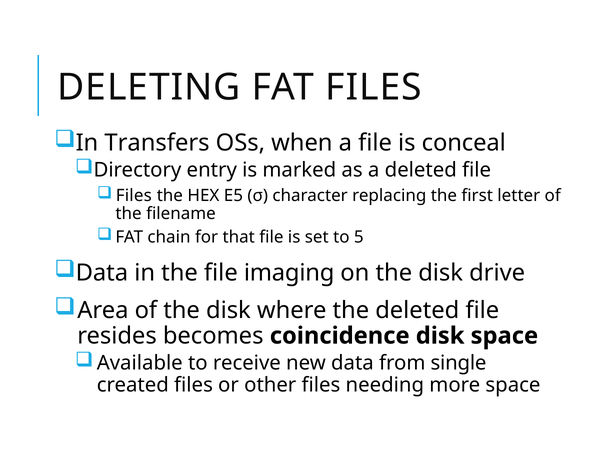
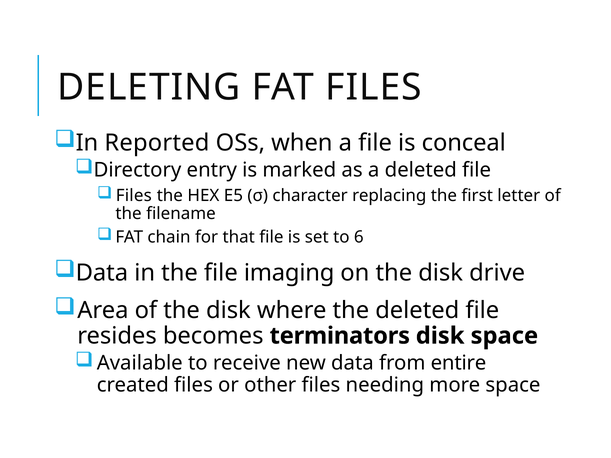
Transfers: Transfers -> Reported
5: 5 -> 6
coincidence: coincidence -> terminators
single: single -> entire
